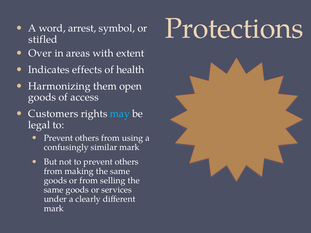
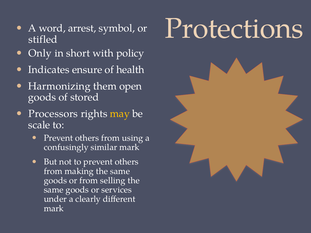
Over: Over -> Only
areas: areas -> short
extent: extent -> policy
effects: effects -> ensure
access: access -> stored
Customers: Customers -> Processors
may colour: light blue -> yellow
legal: legal -> scale
